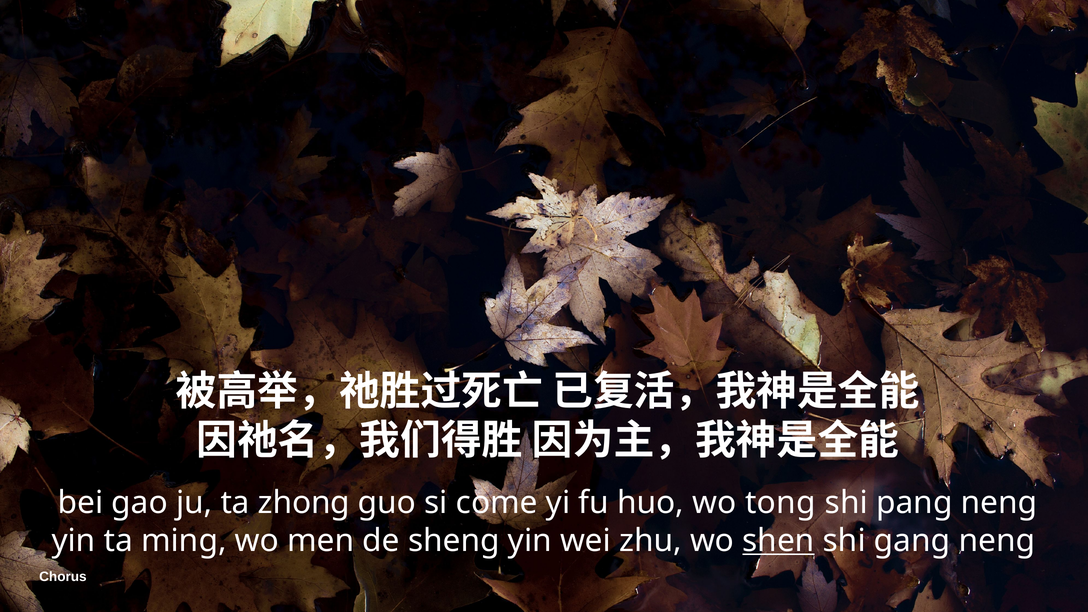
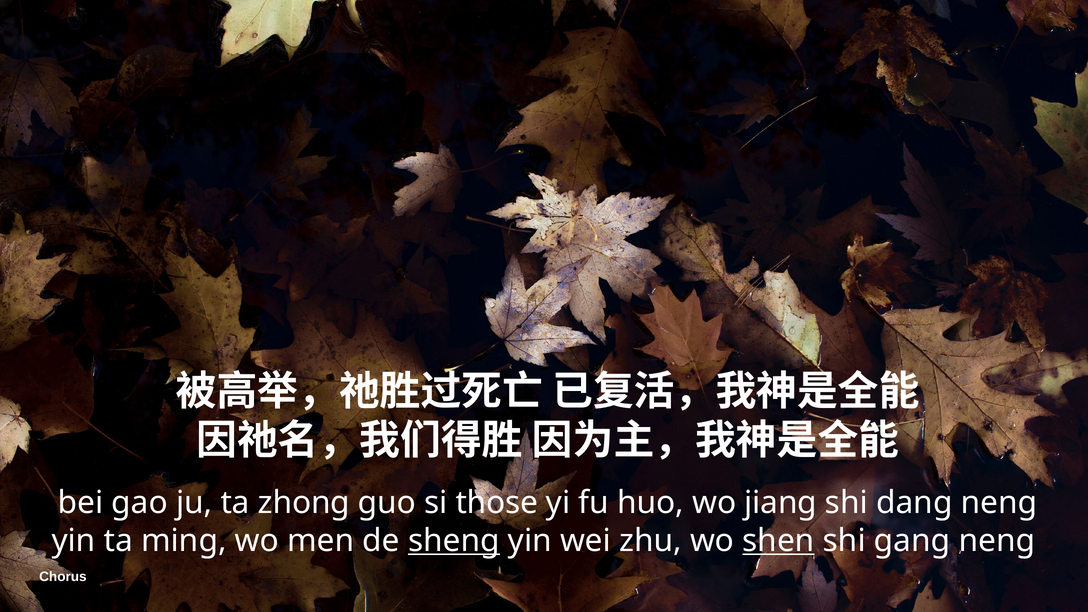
come: come -> those
tong: tong -> jiang
pang: pang -> dang
sheng underline: none -> present
